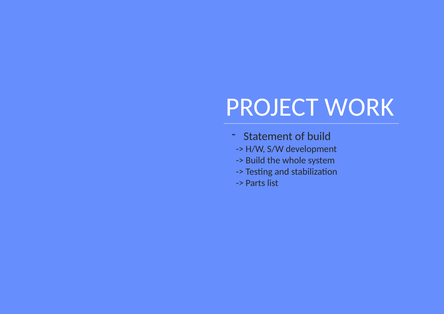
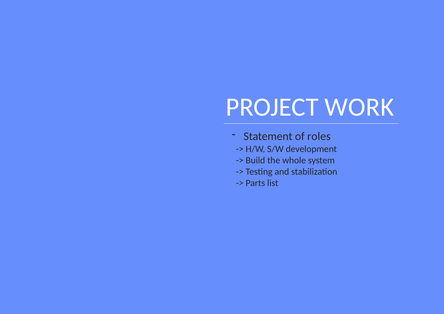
of build: build -> roles
